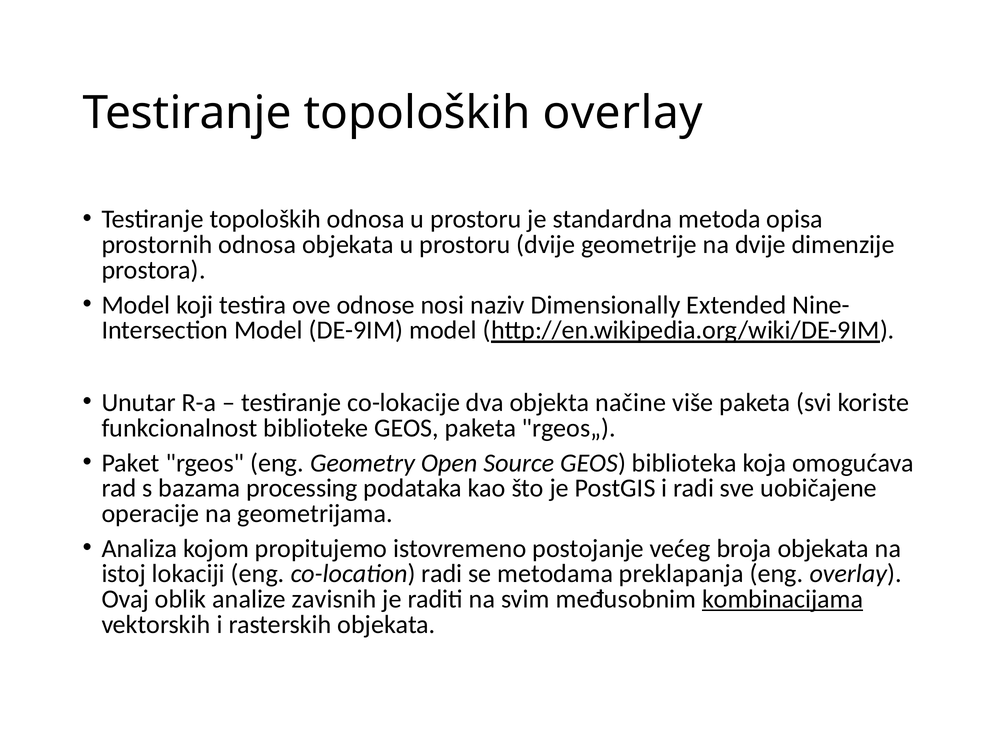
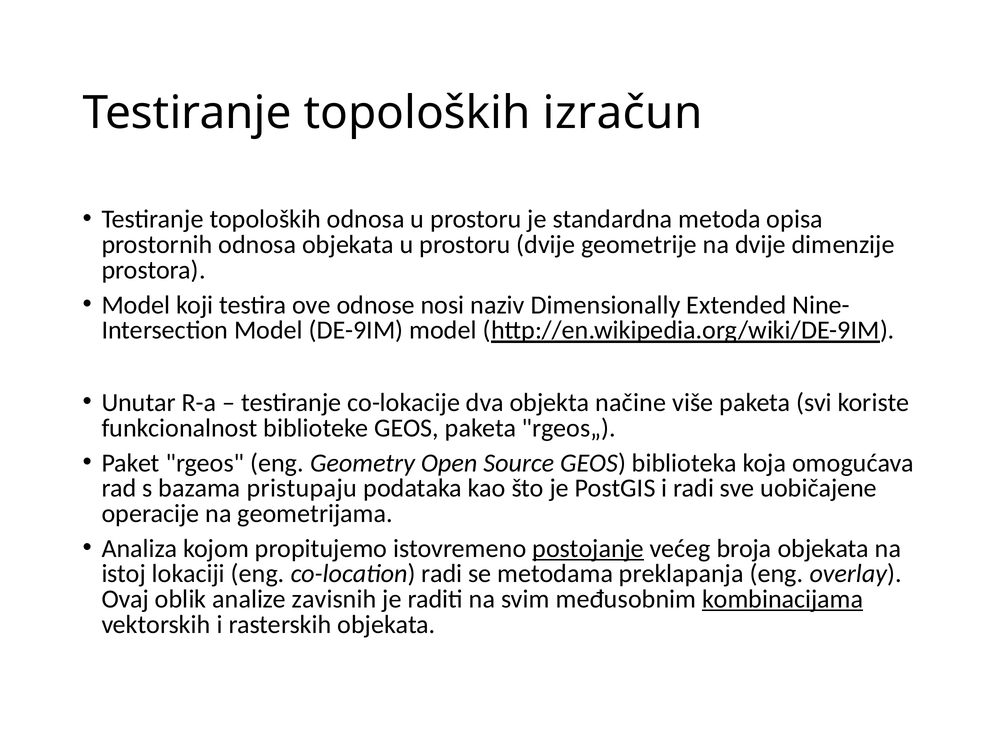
topoloških overlay: overlay -> izračun
processing: processing -> pristupaju
postojanje underline: none -> present
